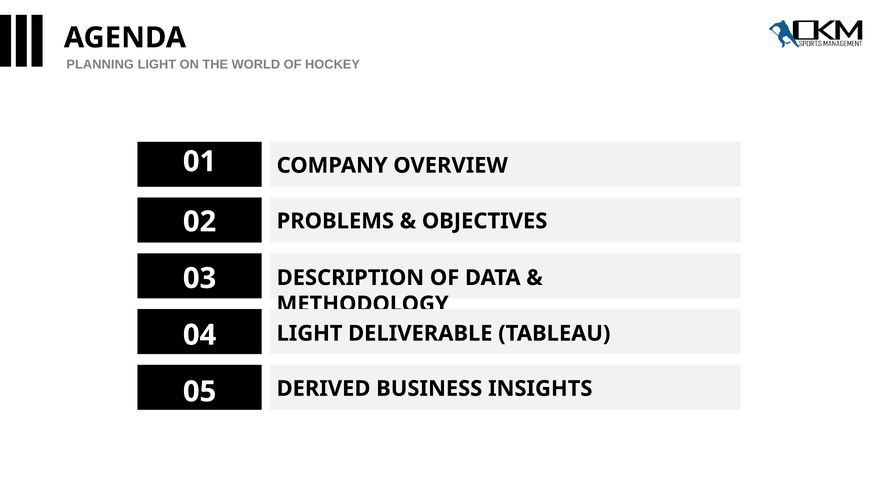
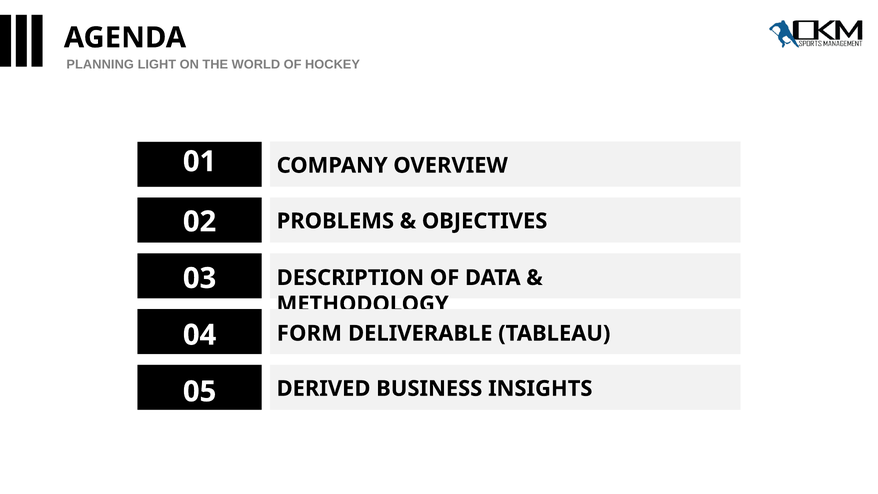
LIGHT at (310, 333): LIGHT -> FORM
